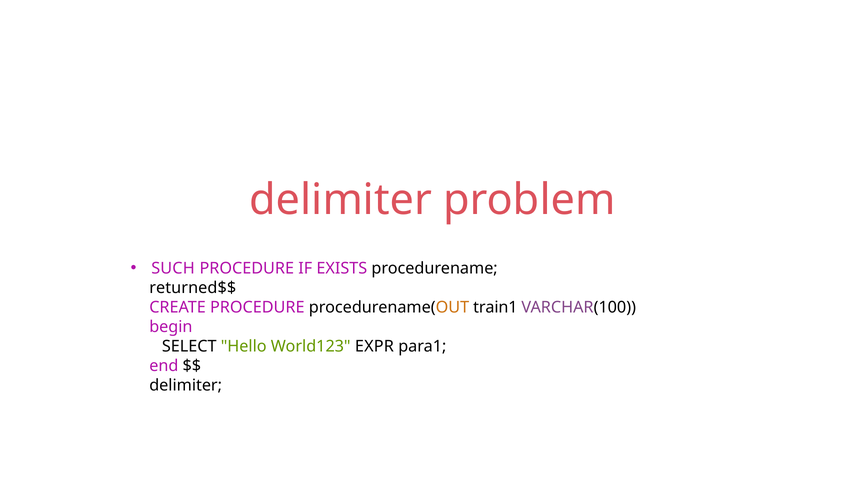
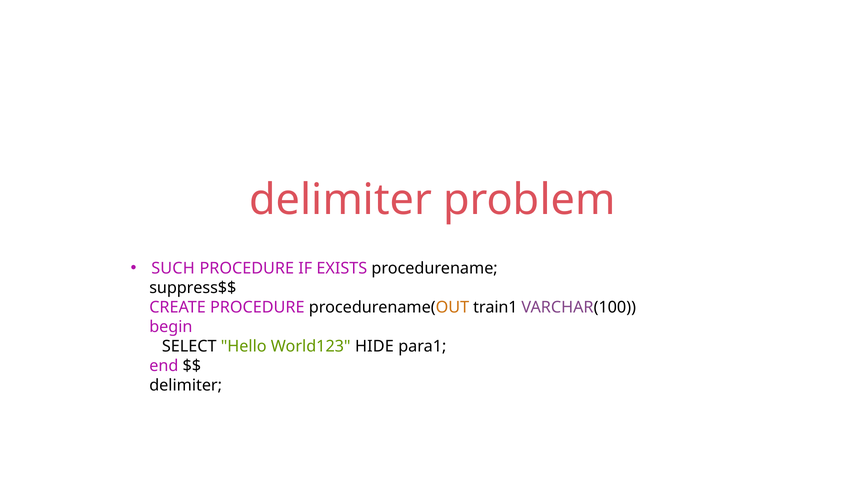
returned$$: returned$$ -> suppress$$
EXPR: EXPR -> HIDE
